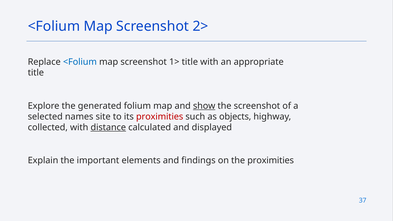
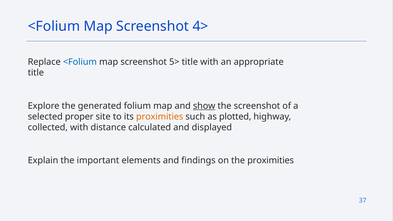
2>: 2> -> 4>
1>: 1> -> 5>
names: names -> proper
proximities at (160, 117) colour: red -> orange
objects: objects -> plotted
distance underline: present -> none
